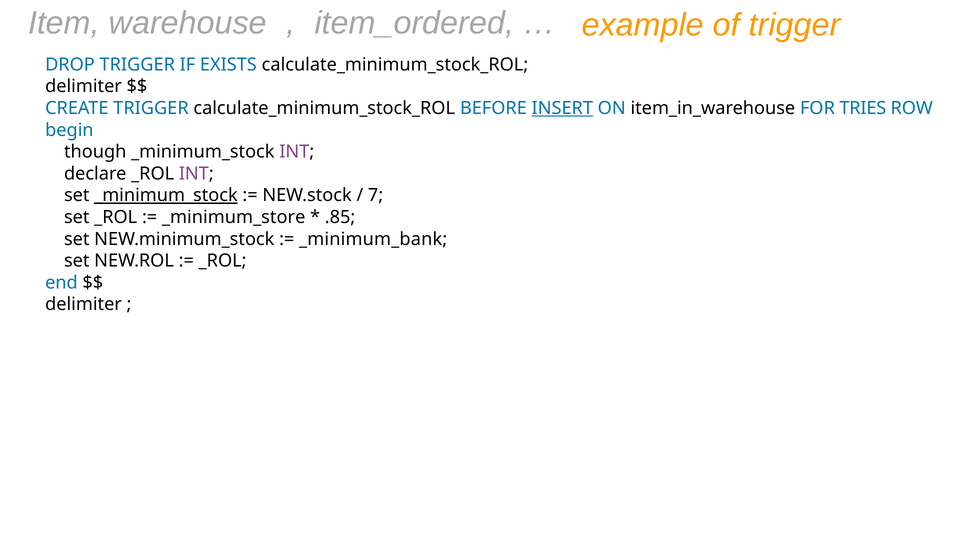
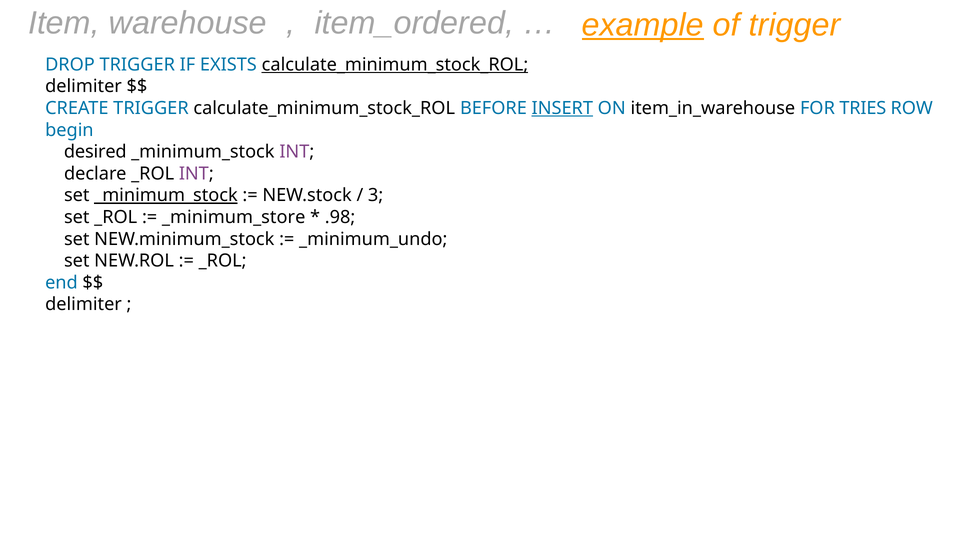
example underline: none -> present
calculate_minimum_stock_ROL at (395, 65) underline: none -> present
though: though -> desired
7: 7 -> 3
.85: .85 -> .98
_minimum_bank: _minimum_bank -> _minimum_undo
